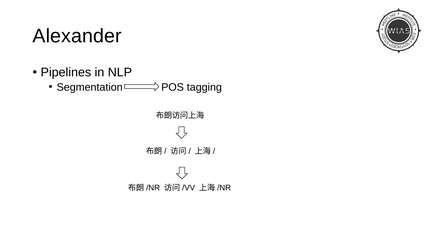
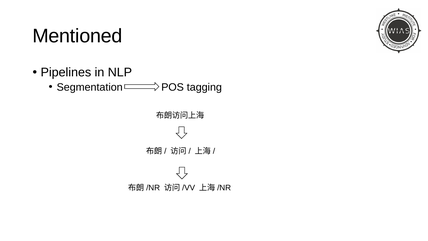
Alexander: Alexander -> Mentioned
